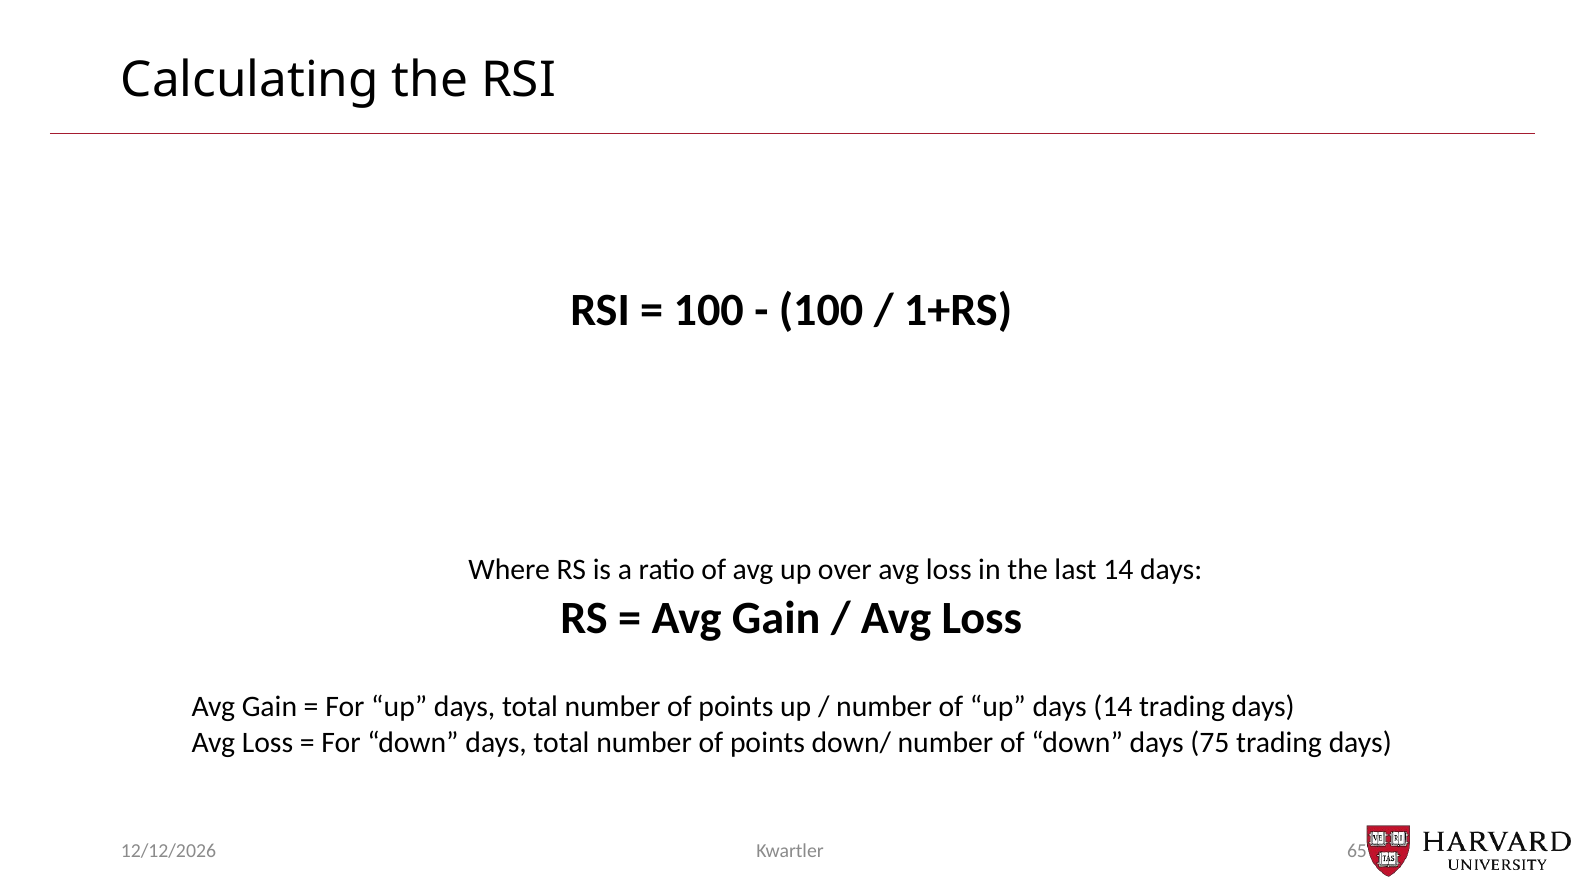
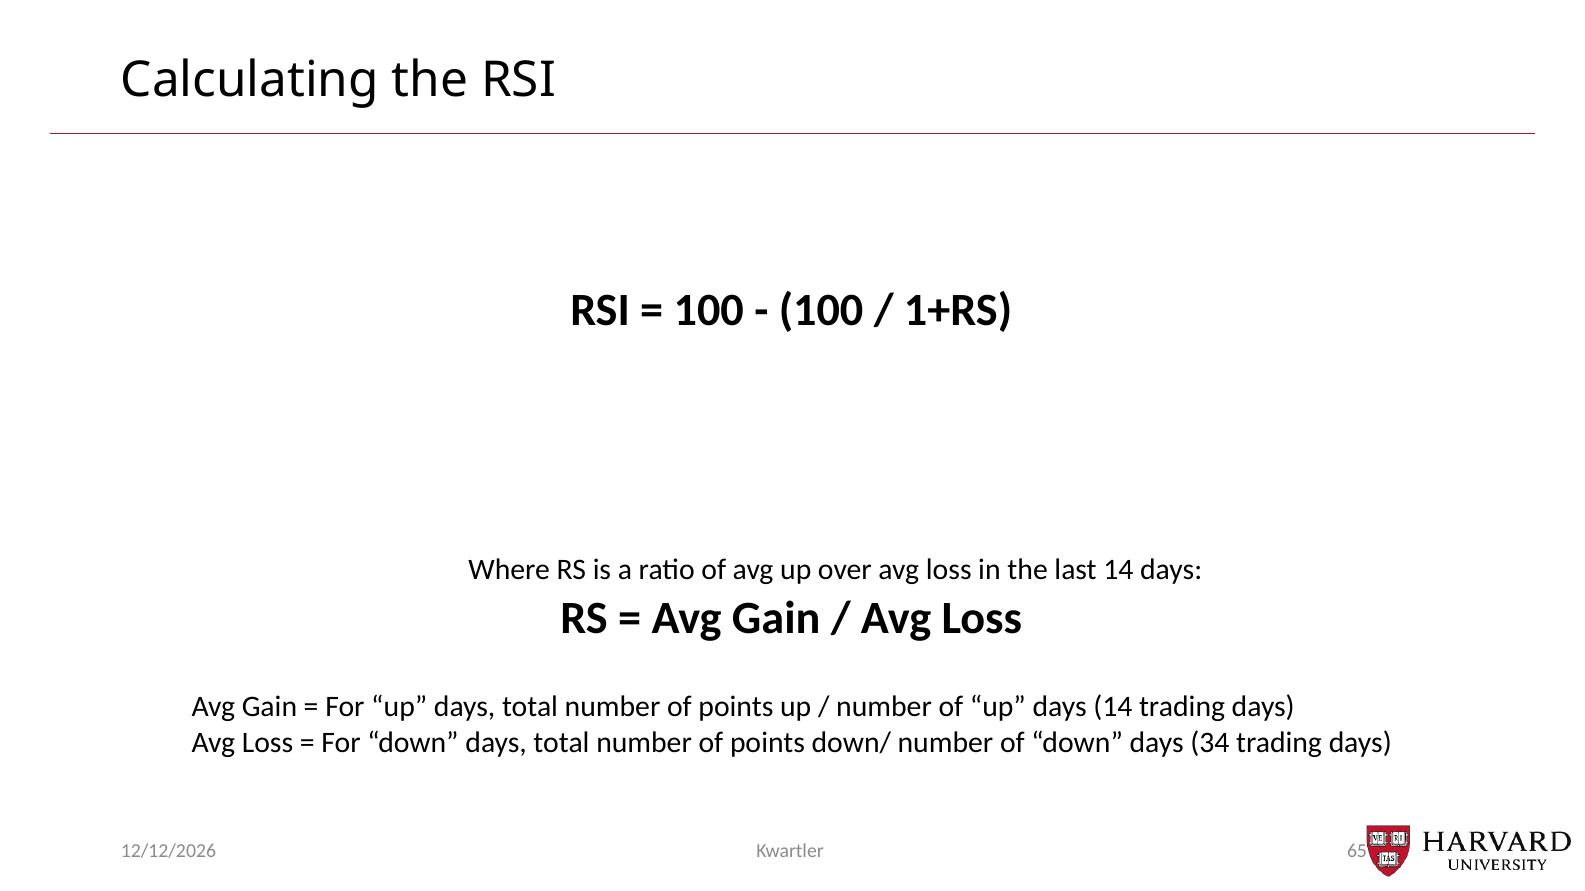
75: 75 -> 34
